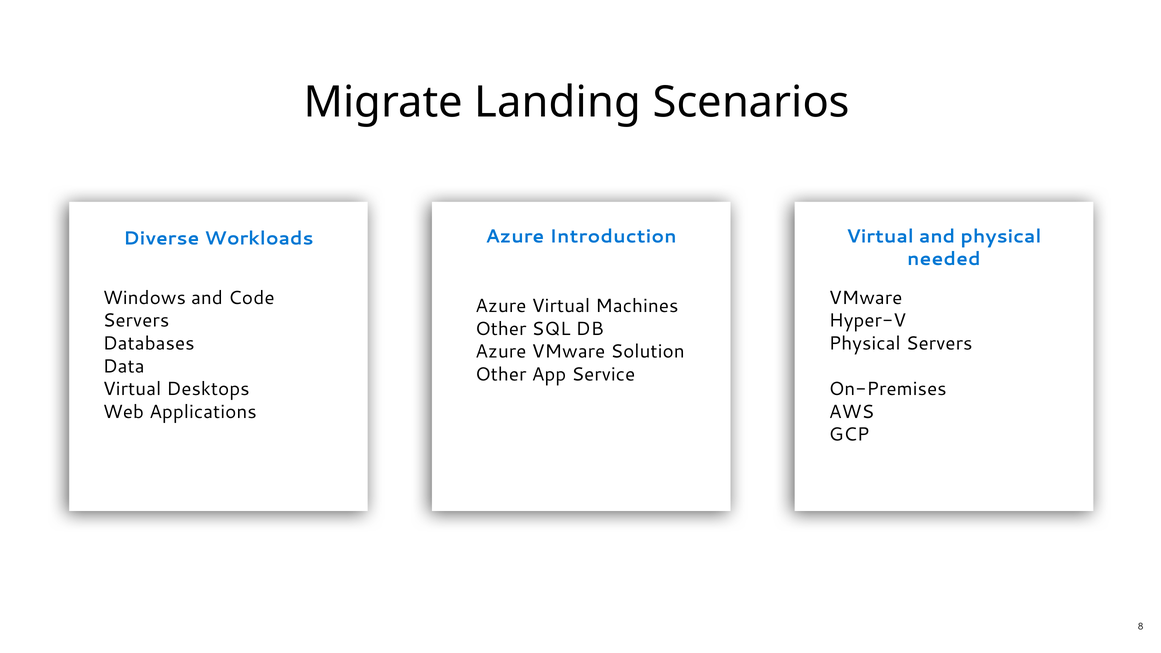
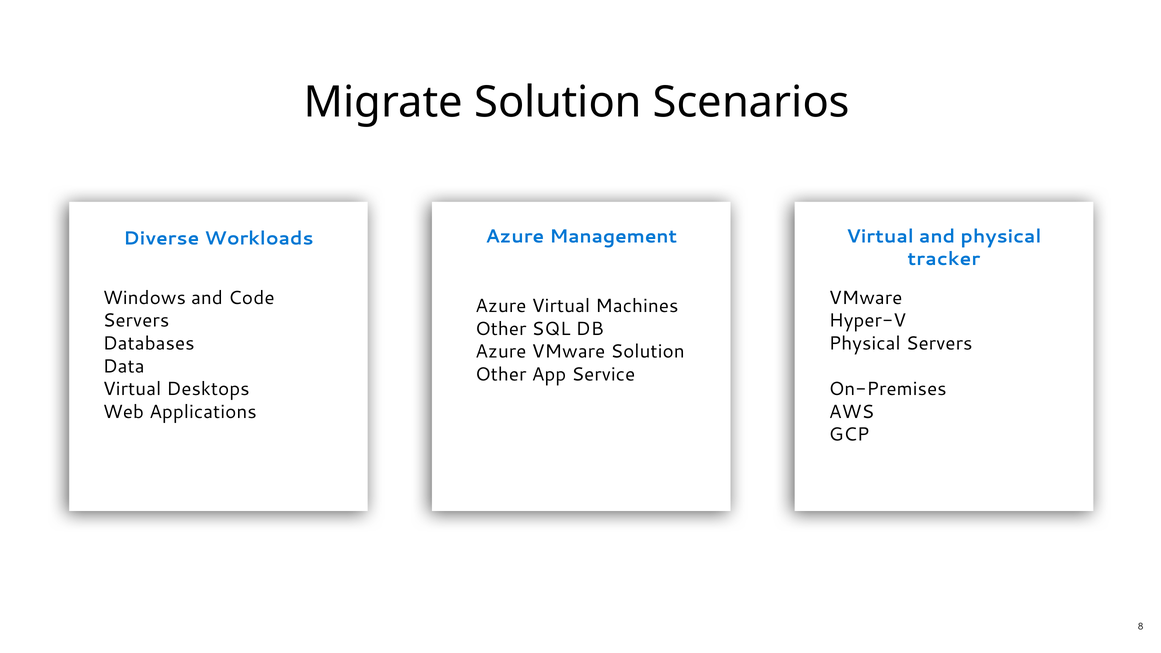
Migrate Landing: Landing -> Solution
Introduction: Introduction -> Management
needed: needed -> tracker
